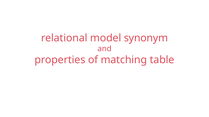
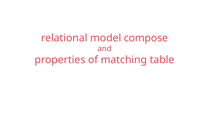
synonym: synonym -> compose
